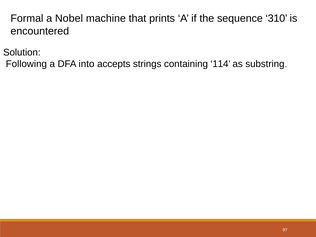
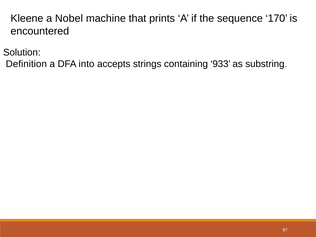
Formal: Formal -> Kleene
310: 310 -> 170
Following: Following -> Definition
114: 114 -> 933
